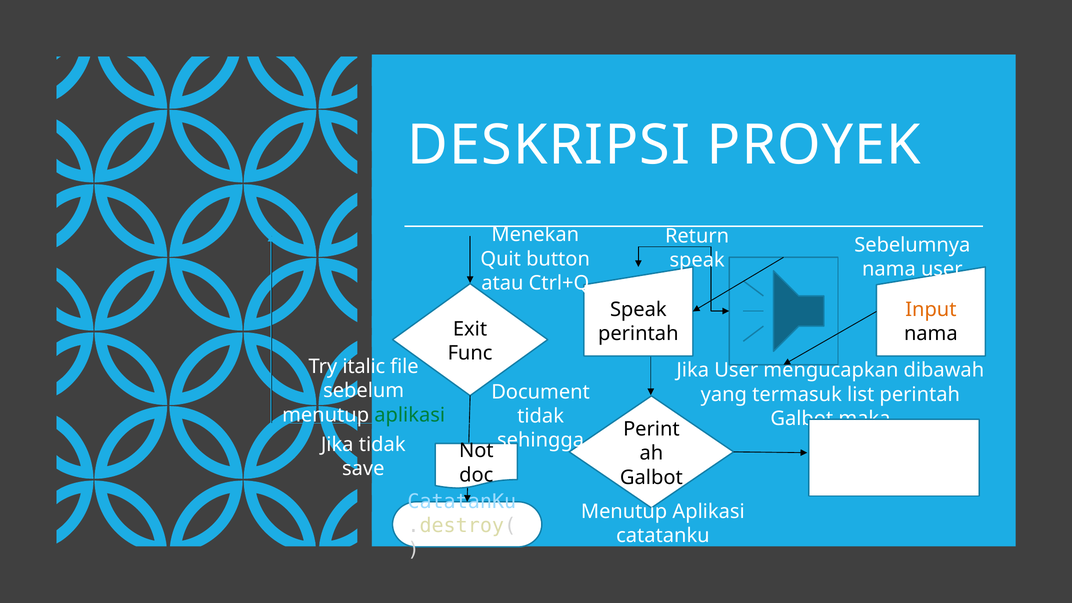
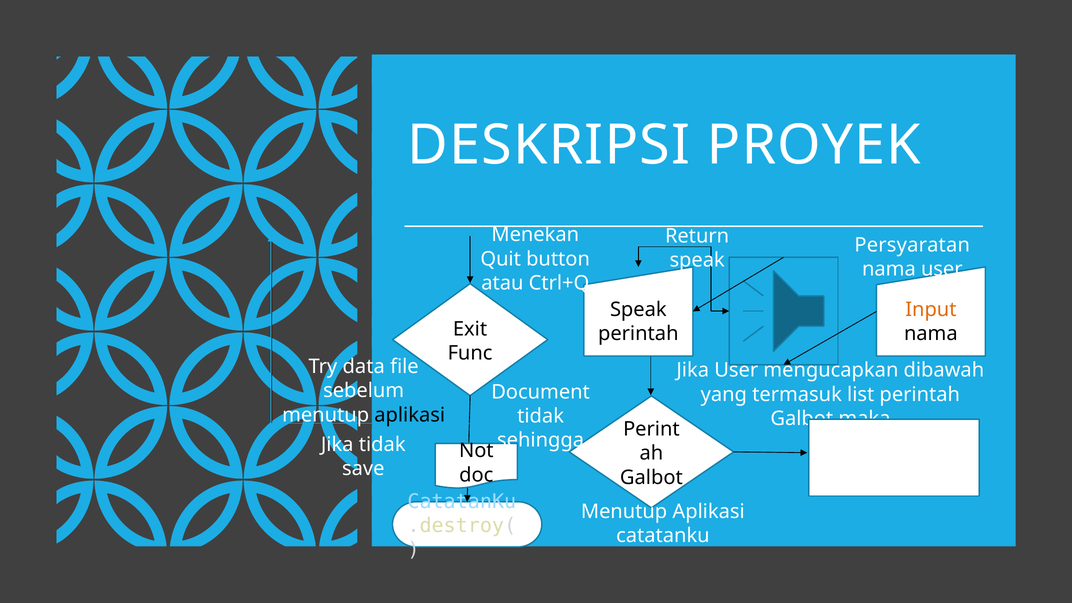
Sebelumnya: Sebelumnya -> Persyaratan
italic: italic -> data
aplikasi at (410, 415) colour: green -> black
